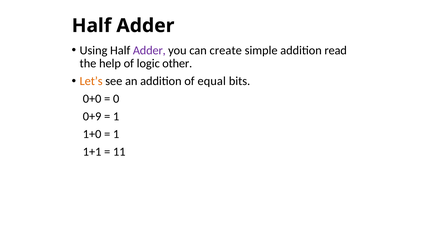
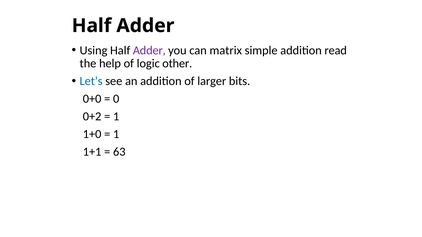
create: create -> matrix
Let’s colour: orange -> blue
equal: equal -> larger
0+9: 0+9 -> 0+2
11: 11 -> 63
